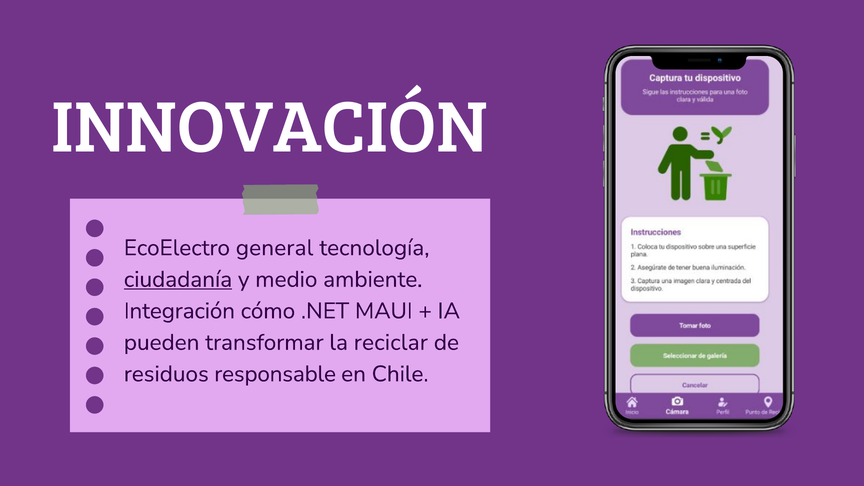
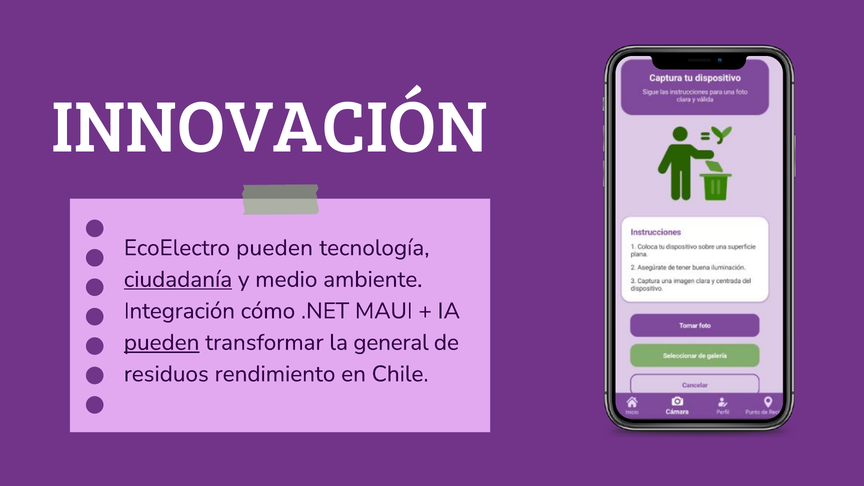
EcoElectro general: general -> pueden
pueden at (162, 342) underline: none -> present
reciclar: reciclar -> general
responsable: responsable -> rendimiento
